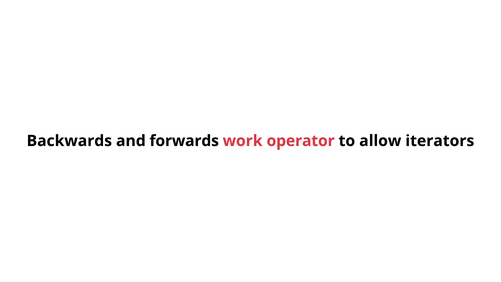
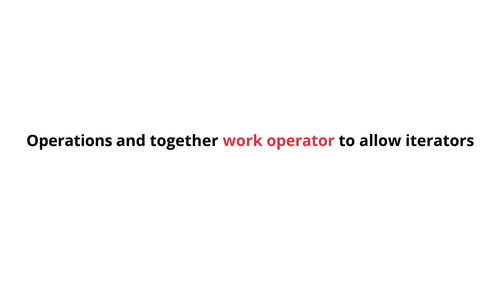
Backwards: Backwards -> Operations
forwards: forwards -> together
